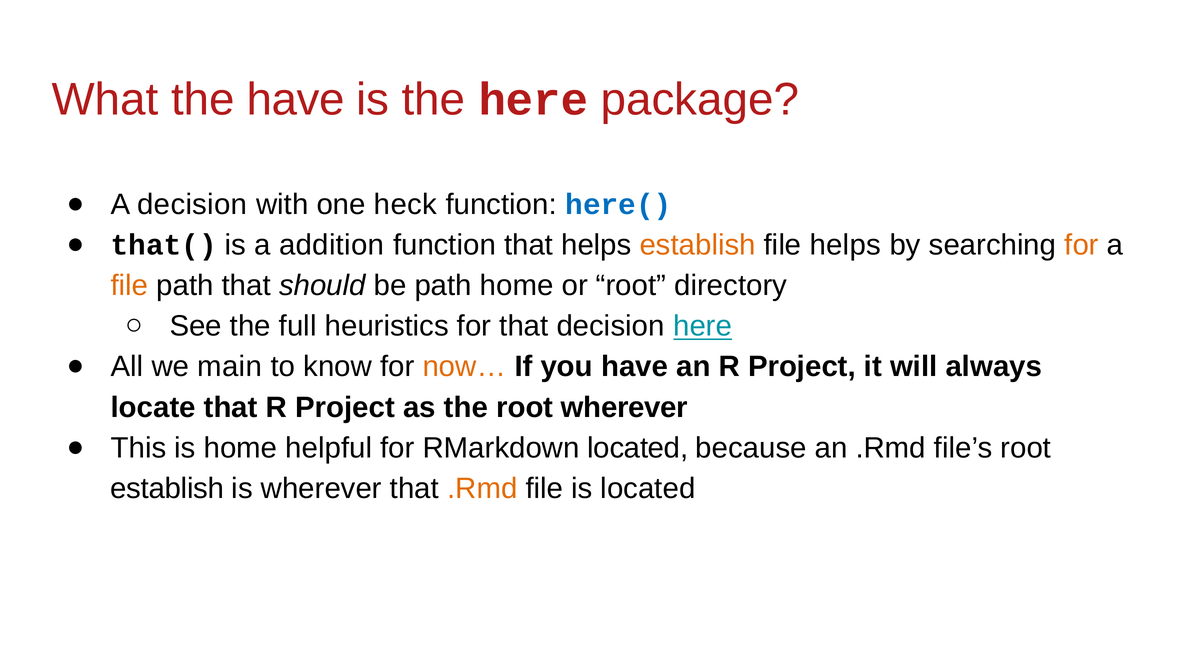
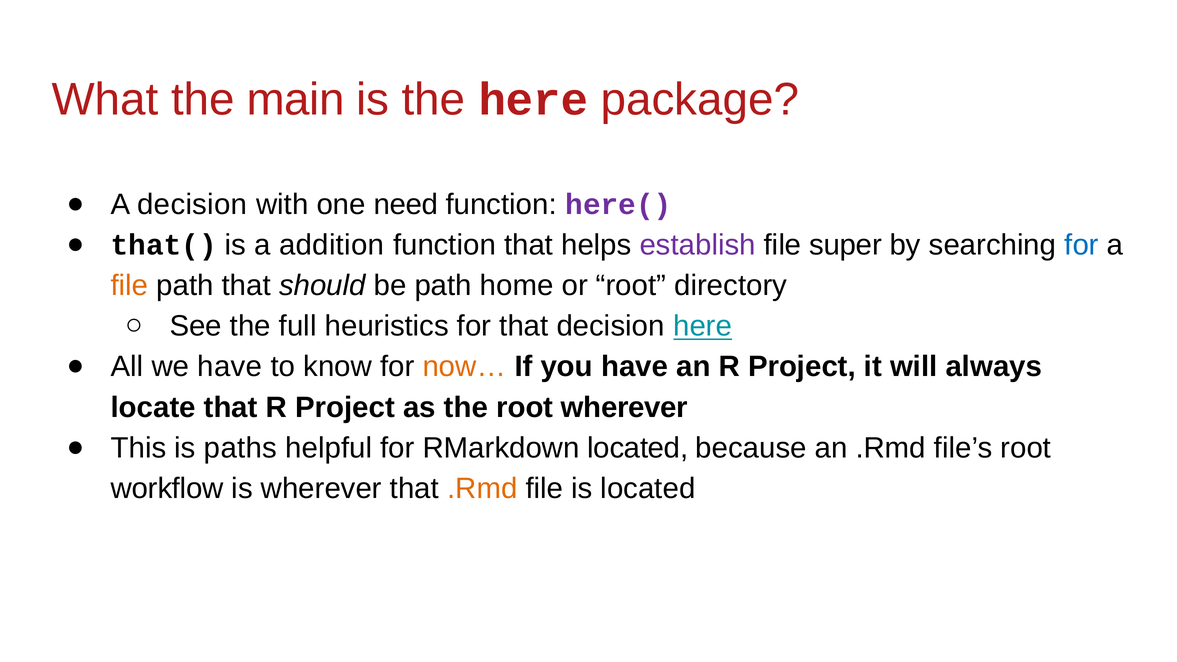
the have: have -> main
heck: heck -> need
here( colour: blue -> purple
establish at (698, 245) colour: orange -> purple
file helps: helps -> super
for at (1082, 245) colour: orange -> blue
we main: main -> have
is home: home -> paths
establish at (167, 489): establish -> workflow
